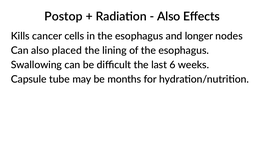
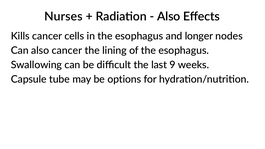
Postop: Postop -> Nurses
also placed: placed -> cancer
6: 6 -> 9
months: months -> options
